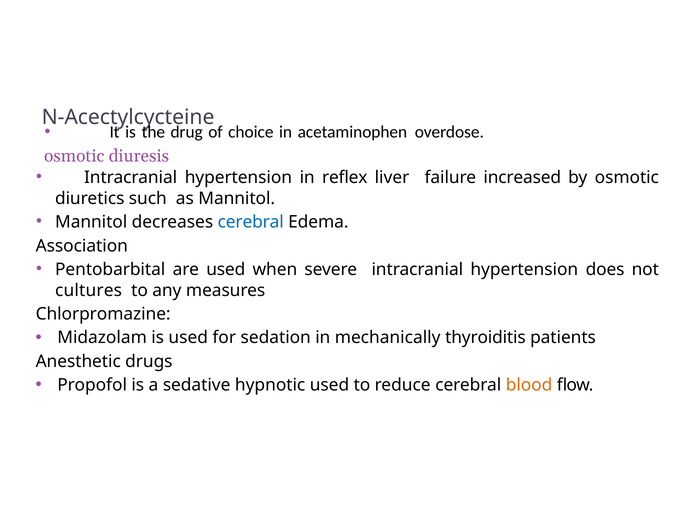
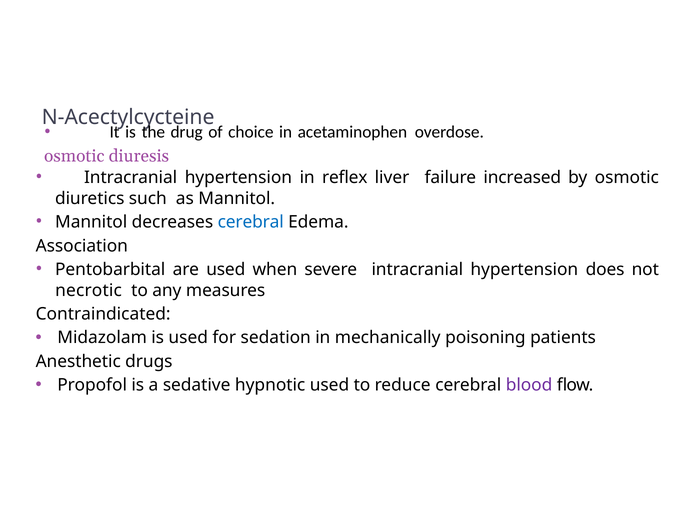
cultures: cultures -> necrotic
Chlorpromazine: Chlorpromazine -> Contraindicated
thyroiditis: thyroiditis -> poisoning
blood colour: orange -> purple
